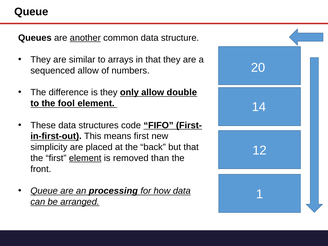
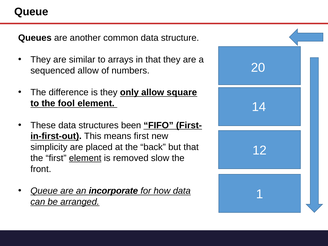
another underline: present -> none
double: double -> square
code: code -> been
than: than -> slow
processing: processing -> incorporate
